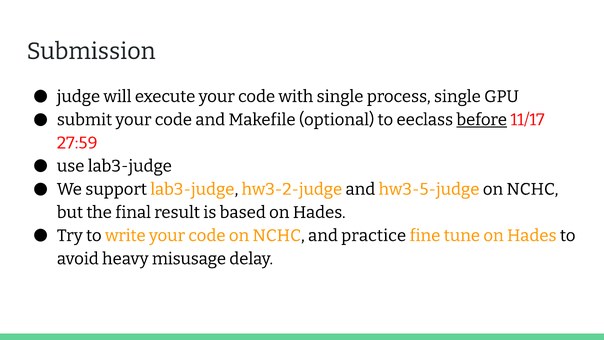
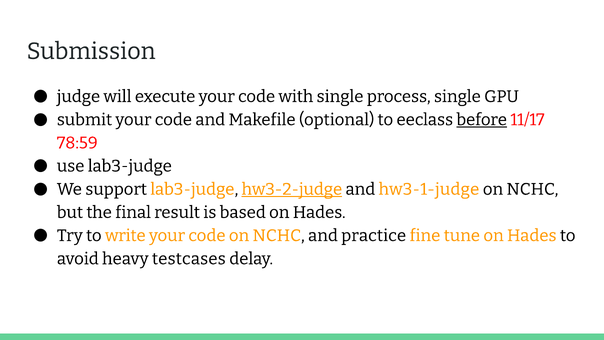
27:59: 27:59 -> 78:59
hw3-2-judge underline: none -> present
hw3-5-judge: hw3-5-judge -> hw3-1-judge
misusage: misusage -> testcases
